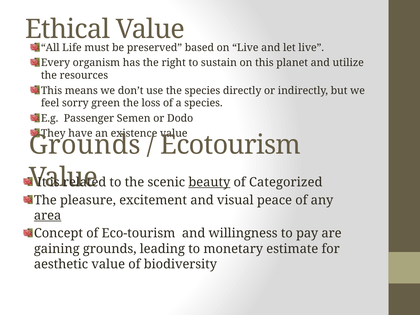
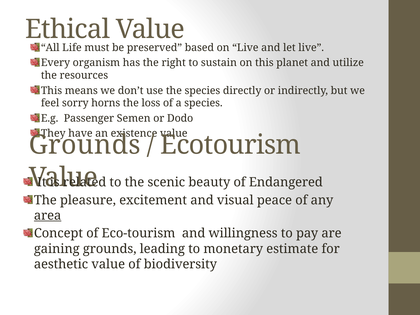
green: green -> horns
beauty underline: present -> none
Categorized: Categorized -> Endangered
